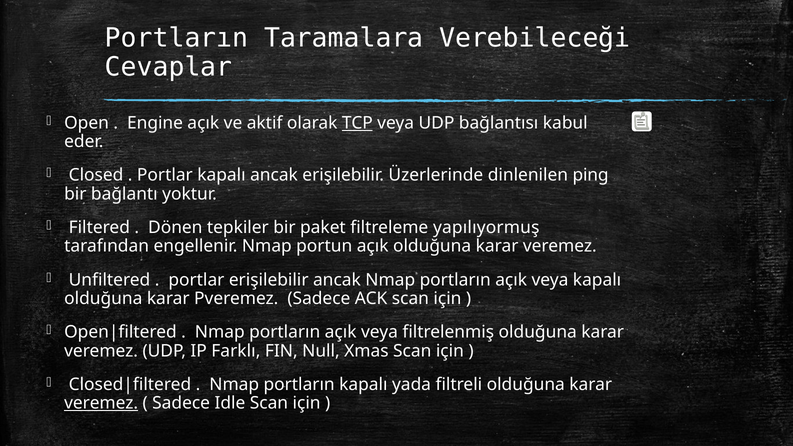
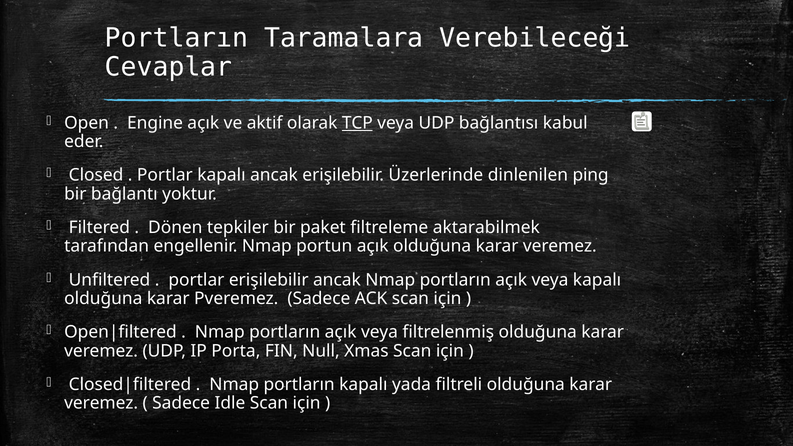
yapılıyormuş: yapılıyormuş -> aktarabilmek
Farklı: Farklı -> Porta
veremez at (101, 403) underline: present -> none
